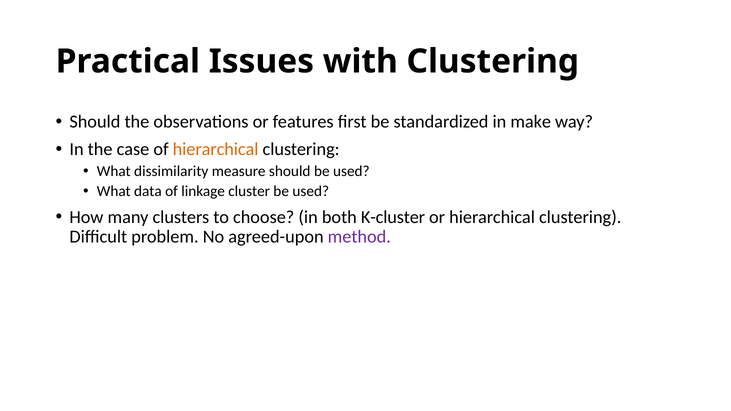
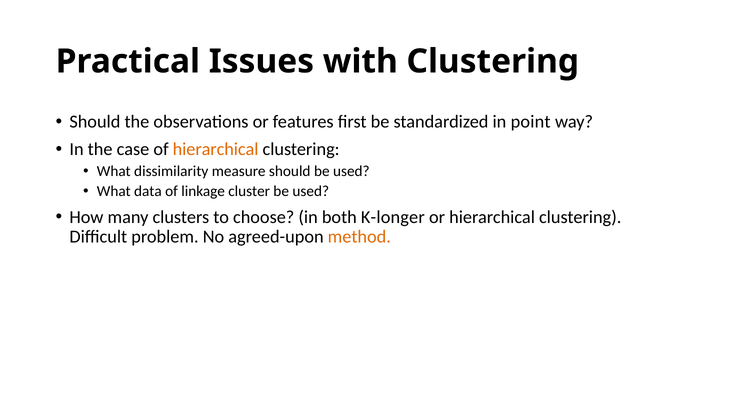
make: make -> point
K-cluster: K-cluster -> K-longer
method colour: purple -> orange
